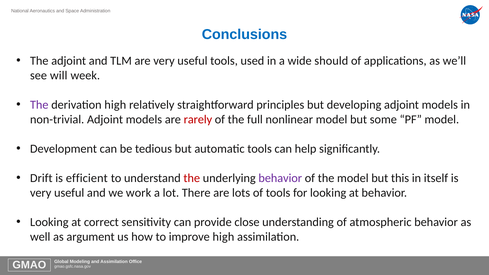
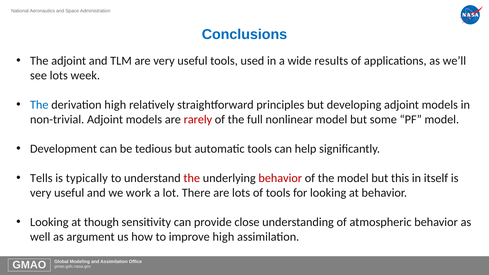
should: should -> results
see will: will -> lots
The at (39, 105) colour: purple -> blue
Drift: Drift -> Tells
efficient: efficient -> typically
behavior at (280, 178) colour: purple -> red
correct: correct -> though
